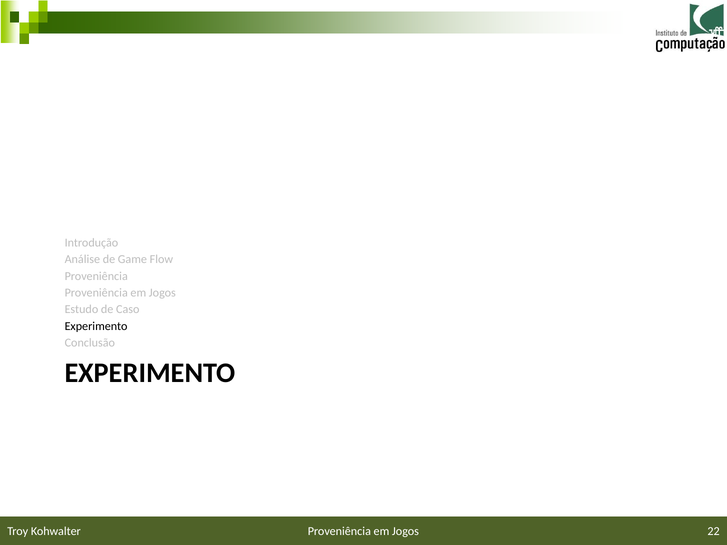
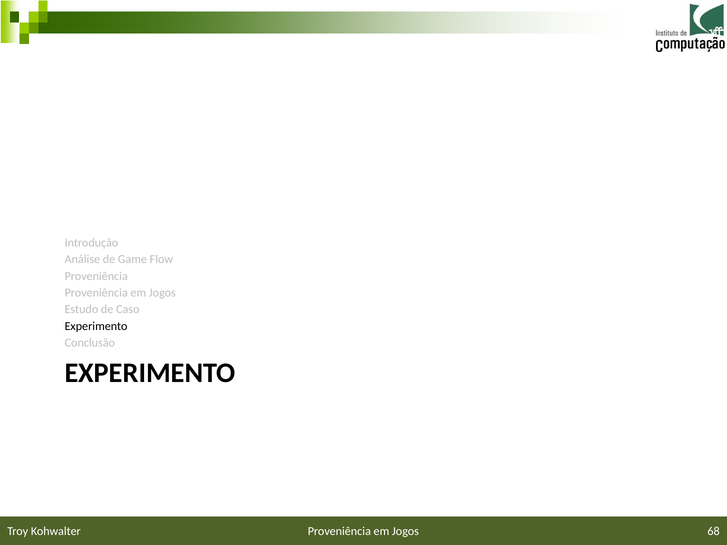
22: 22 -> 68
